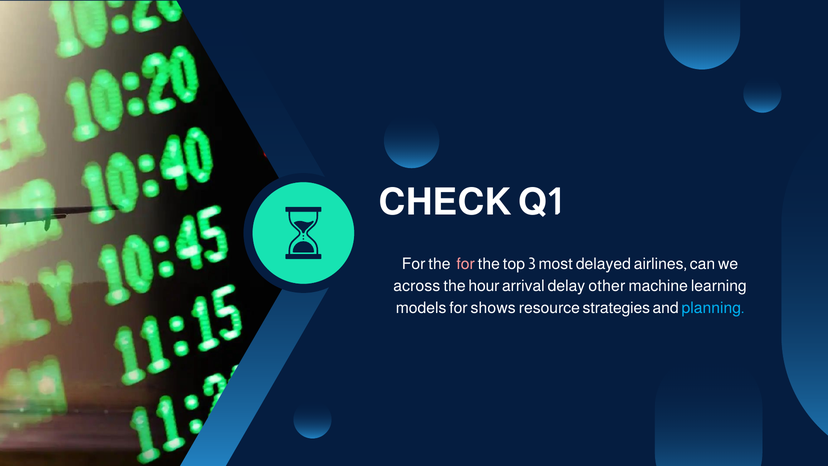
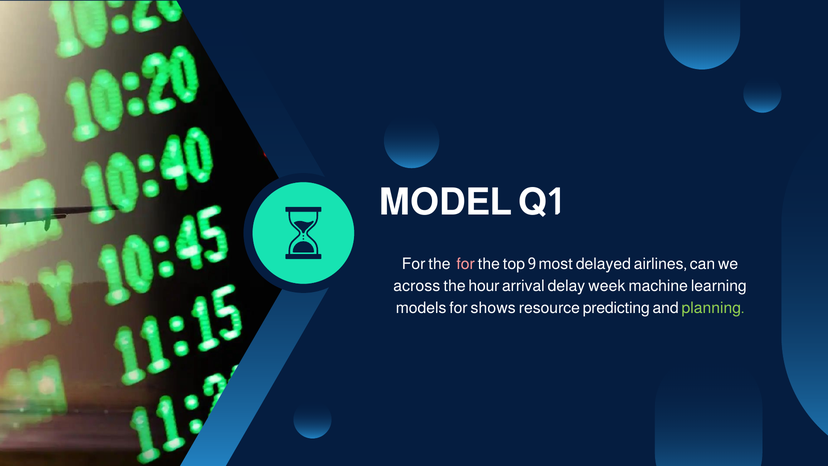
CHECK: CHECK -> MODEL
3: 3 -> 9
other: other -> week
strategies: strategies -> predicting
planning colour: light blue -> light green
